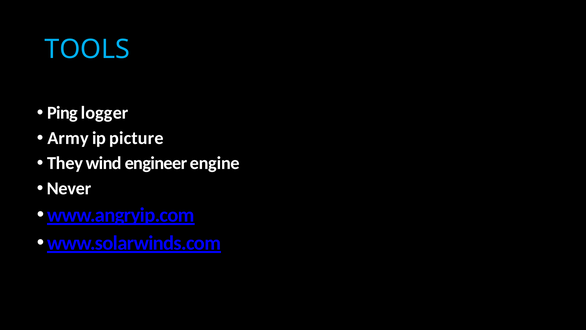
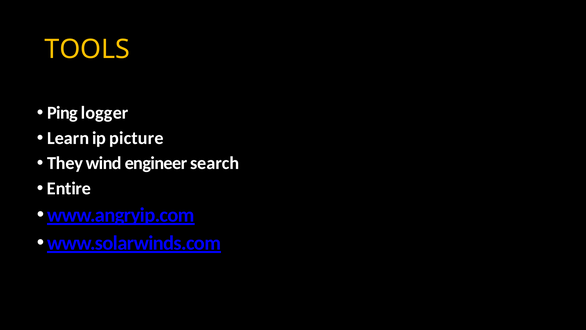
TOOLS colour: light blue -> yellow
Army: Army -> Learn
engine: engine -> search
Never: Never -> Entire
